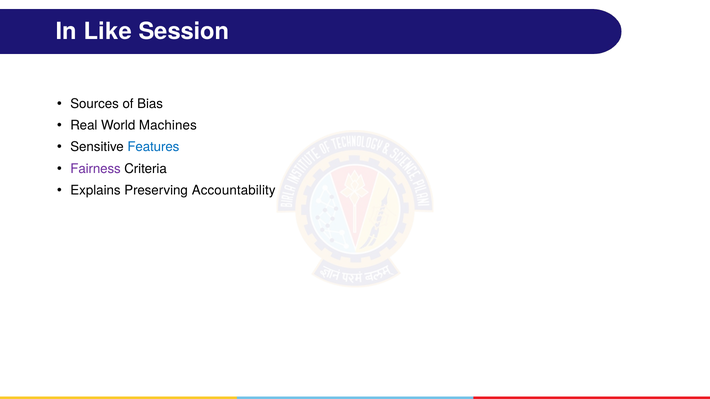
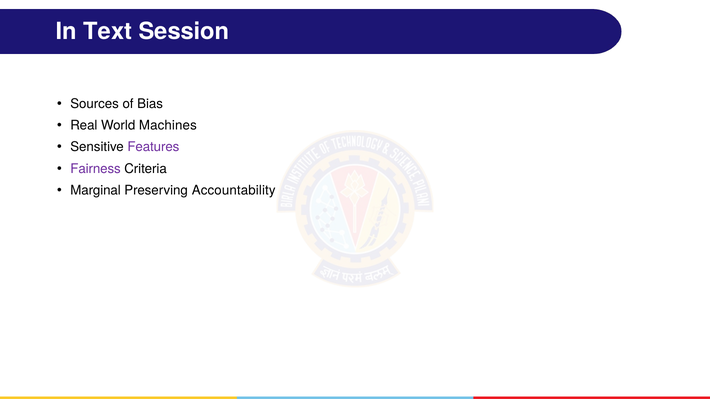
Like: Like -> Text
Features colour: blue -> purple
Explains: Explains -> Marginal
